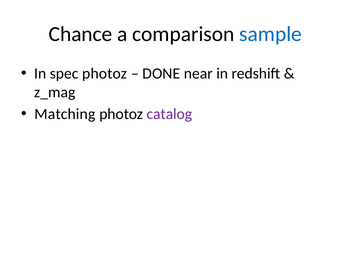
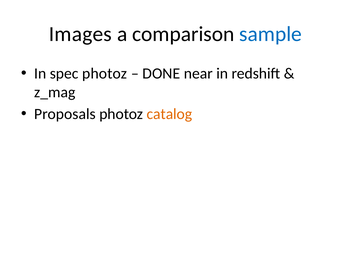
Chance: Chance -> Images
Matching: Matching -> Proposals
catalog colour: purple -> orange
